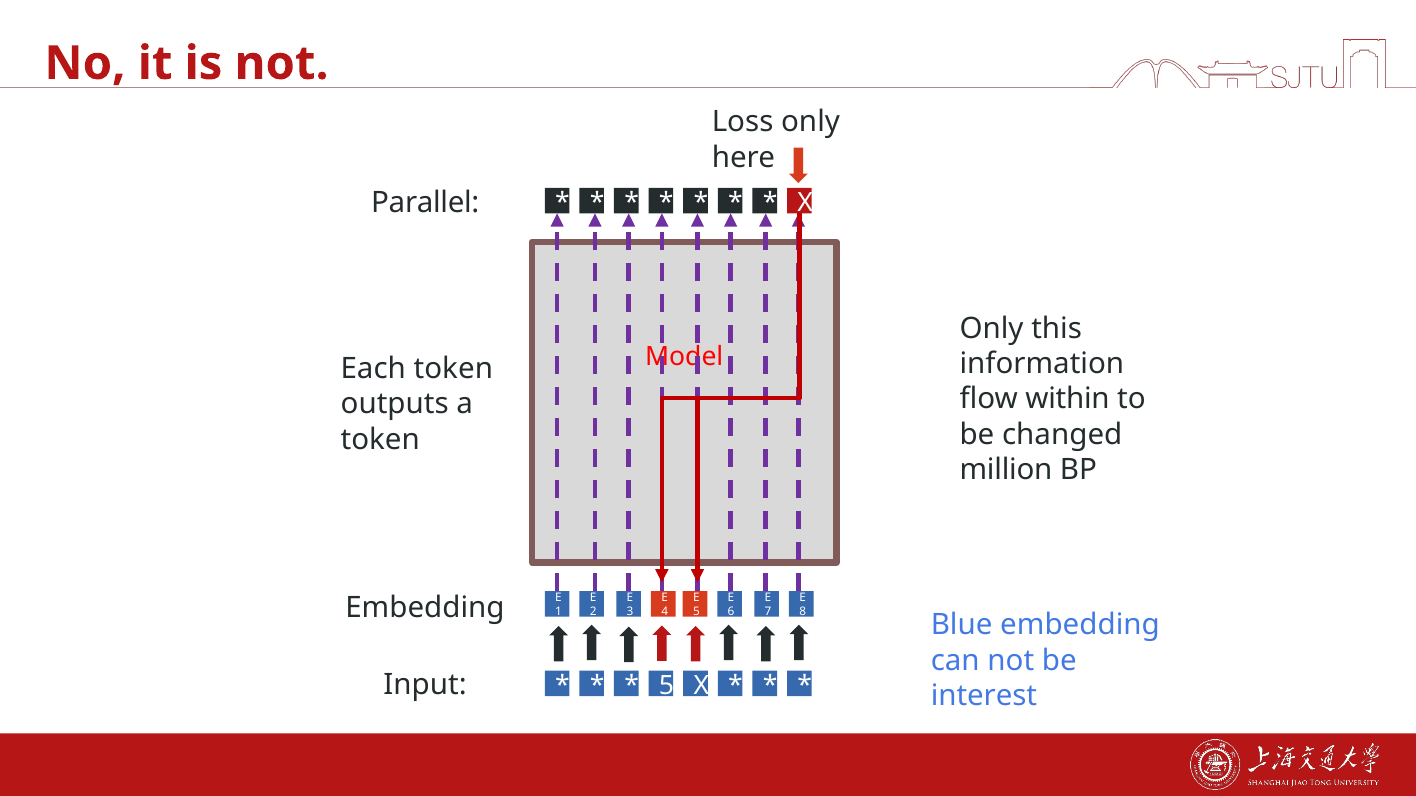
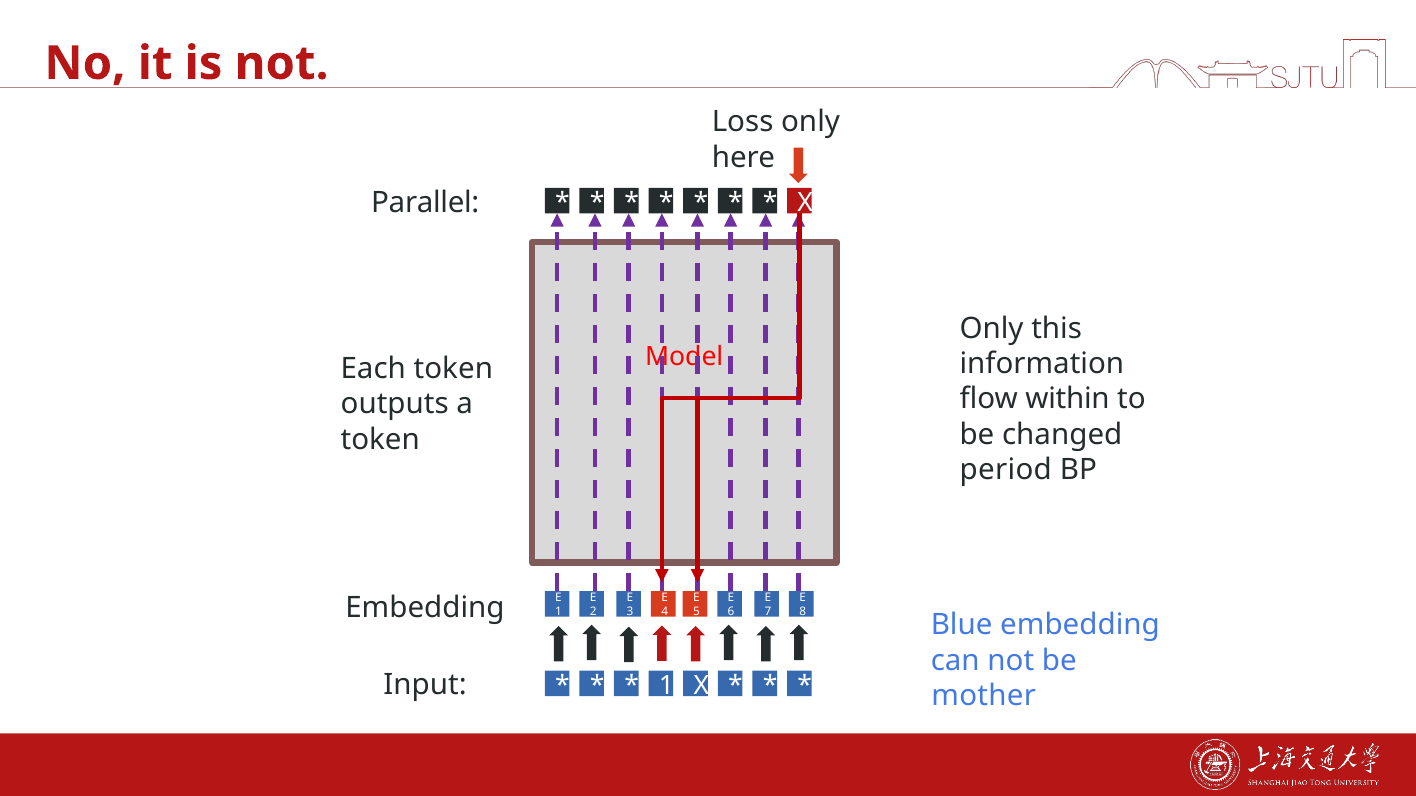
million: million -> period
5 at (667, 686): 5 -> 1
interest: interest -> mother
